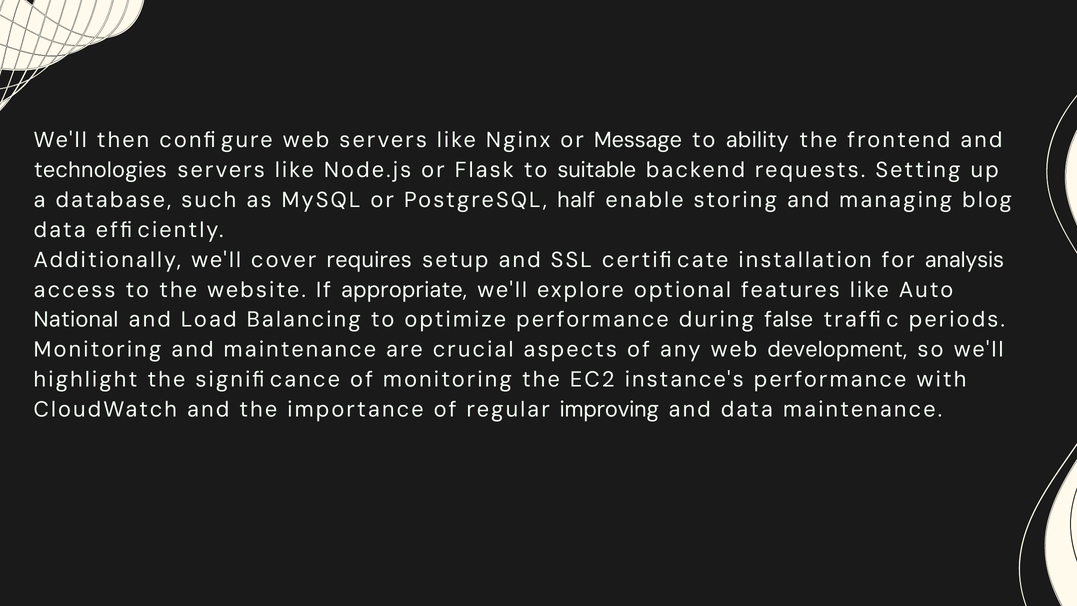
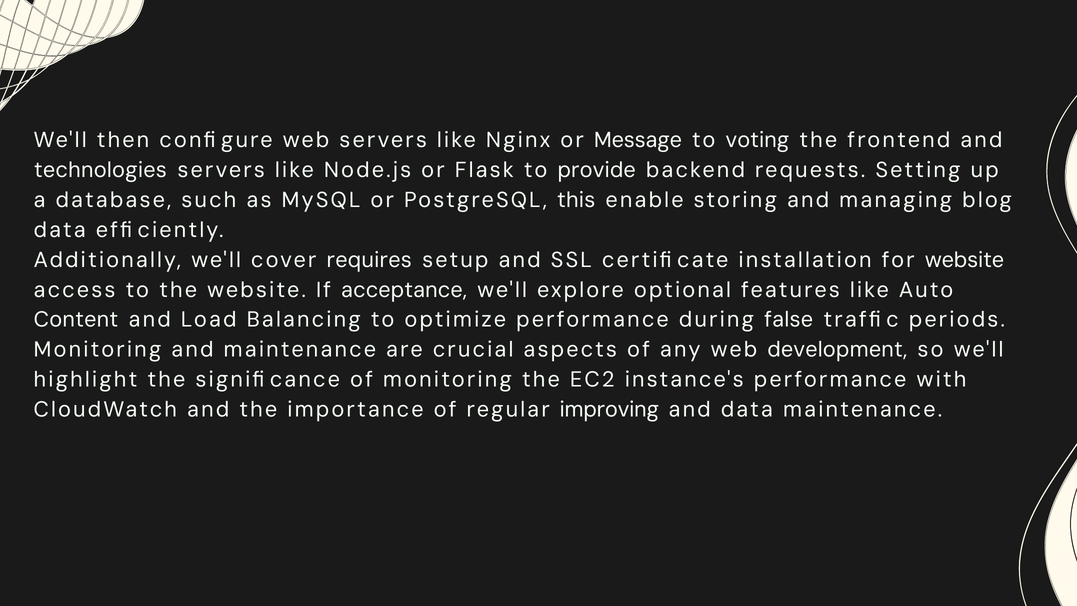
ability: ability -> voting
suitable: suitable -> provide
half: half -> this
for analysis: analysis -> website
appropriate: appropriate -> acceptance
National: National -> Content
